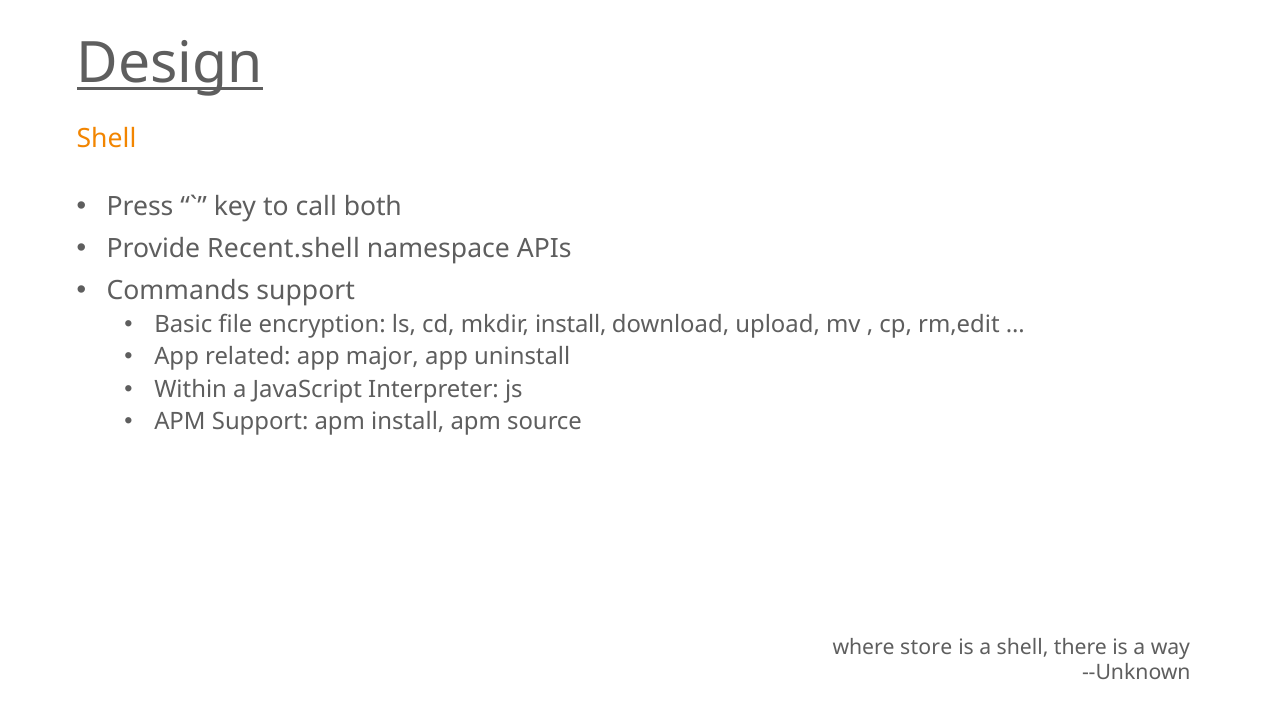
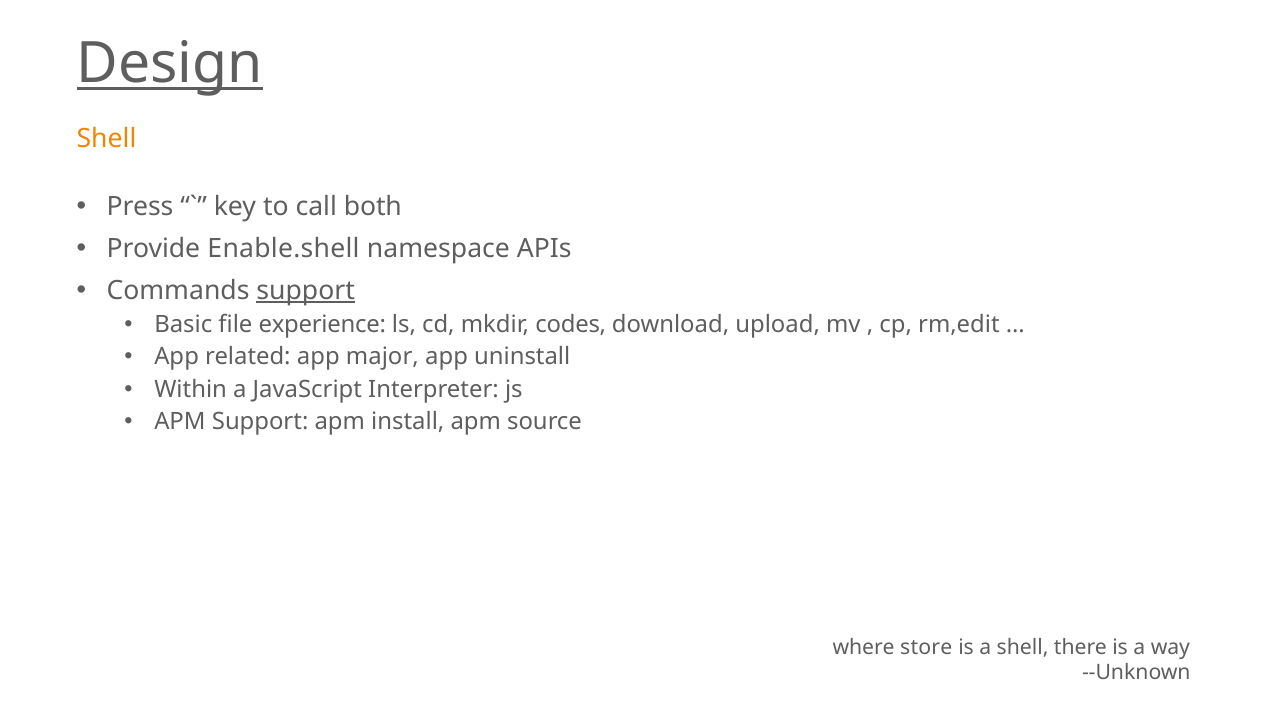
Recent.shell: Recent.shell -> Enable.shell
support at (306, 290) underline: none -> present
encryption: encryption -> experience
mkdir install: install -> codes
